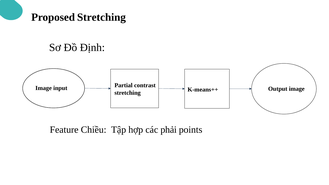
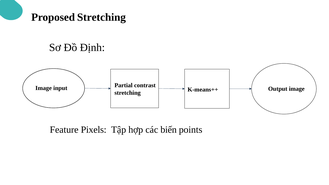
Chiều: Chiều -> Pixels
phải: phải -> biến
